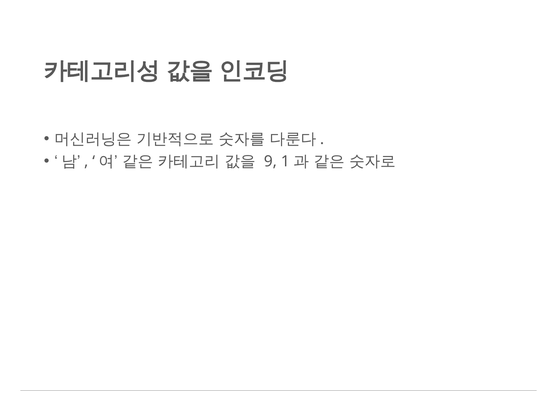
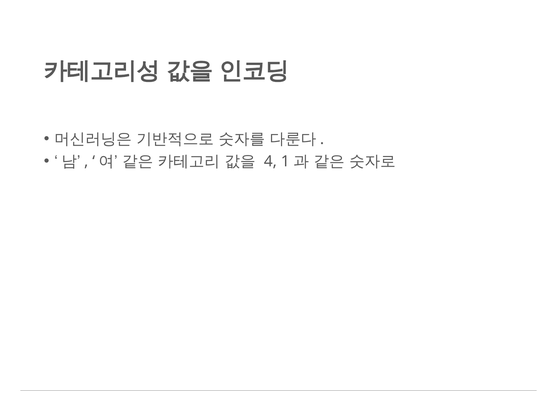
9: 9 -> 4
